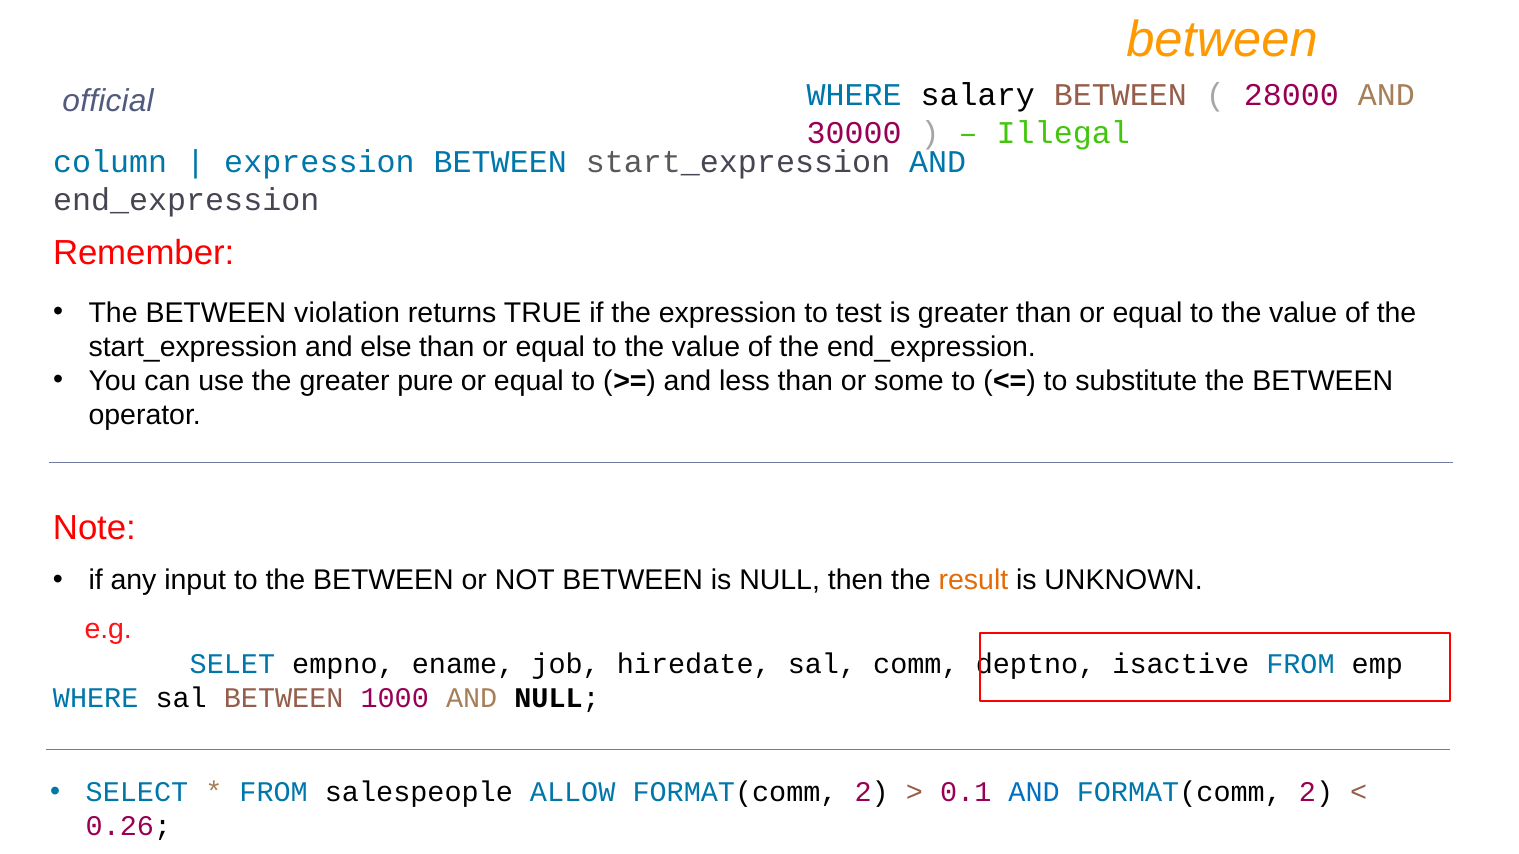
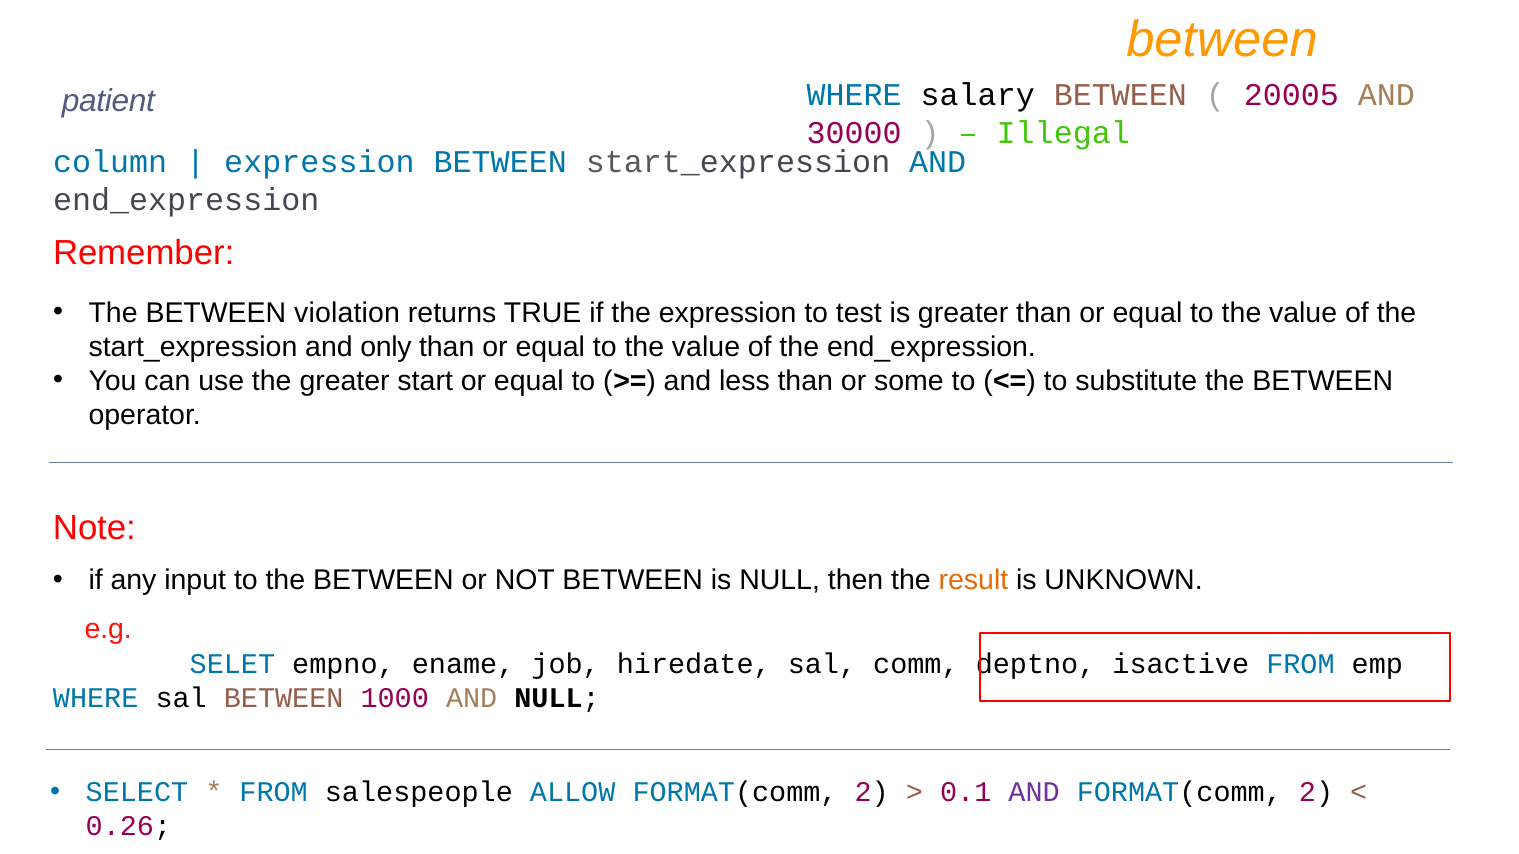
28000: 28000 -> 20005
official: official -> patient
else: else -> only
pure: pure -> start
AND at (1034, 793) colour: blue -> purple
